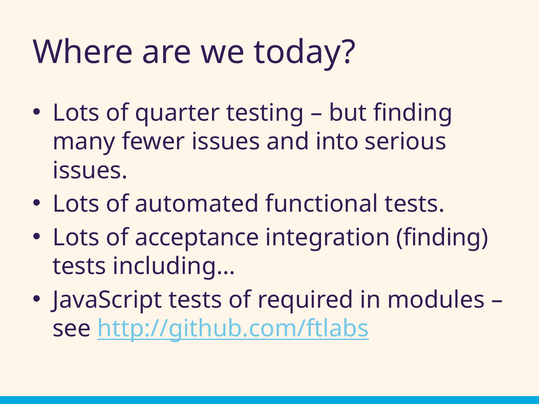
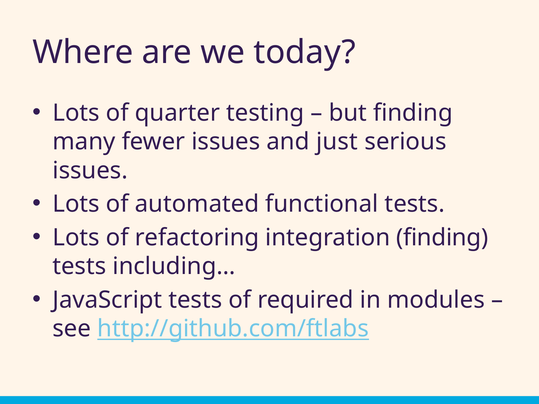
into: into -> just
acceptance: acceptance -> refactoring
